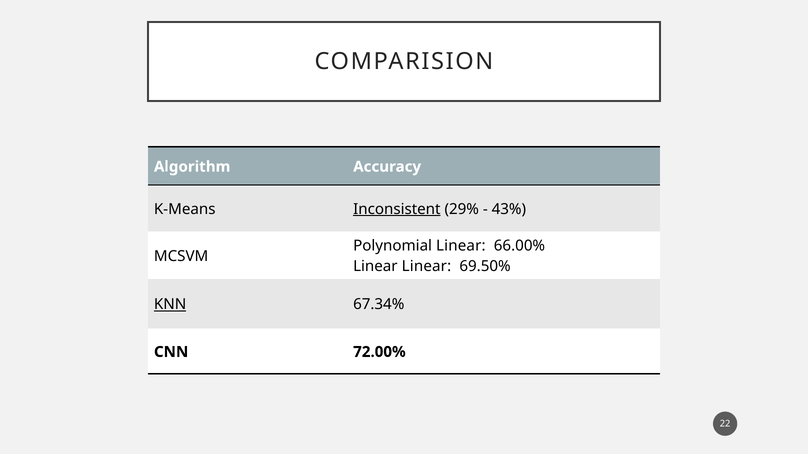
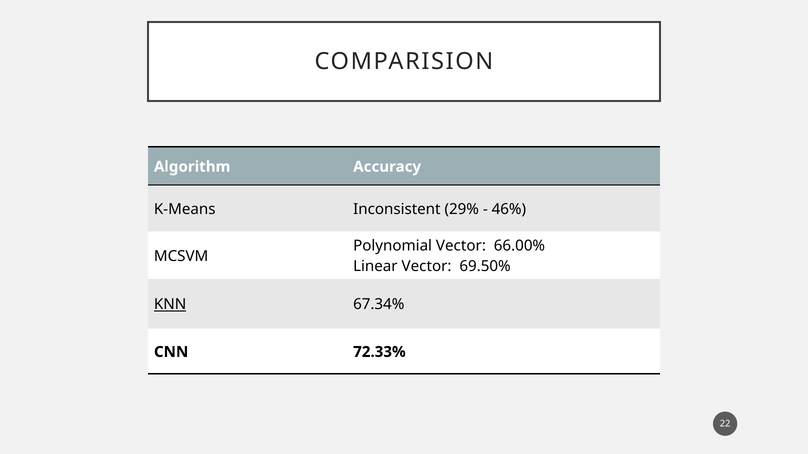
Inconsistent underline: present -> none
43%: 43% -> 46%
Polynomial Linear: Linear -> Vector
Linear Linear: Linear -> Vector
72.00%: 72.00% -> 72.33%
